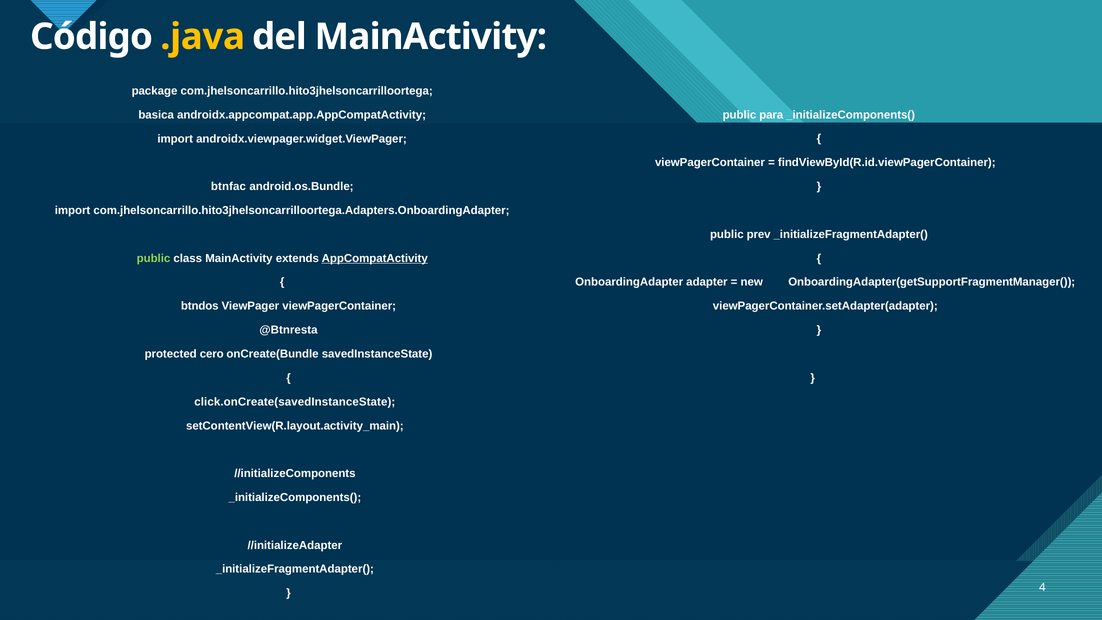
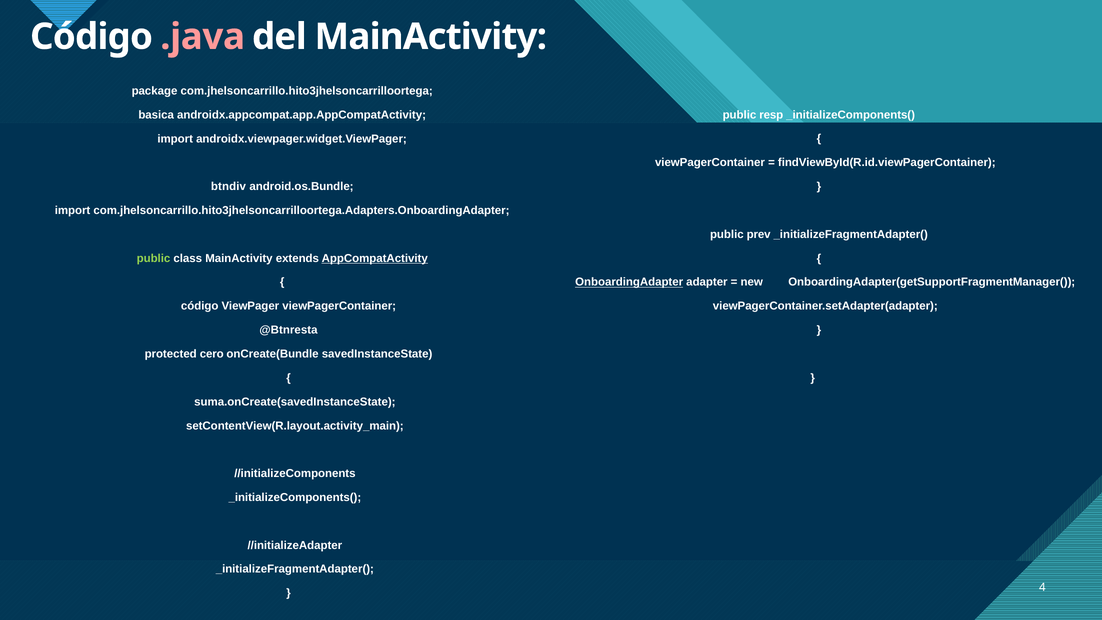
.java colour: yellow -> pink
public para: para -> resp
btnfac: btnfac -> btndiv
OnboardingAdapter underline: none -> present
btndos at (200, 306): btndos -> código
click.onCreate(savedInstanceState: click.onCreate(savedInstanceState -> suma.onCreate(savedInstanceState
